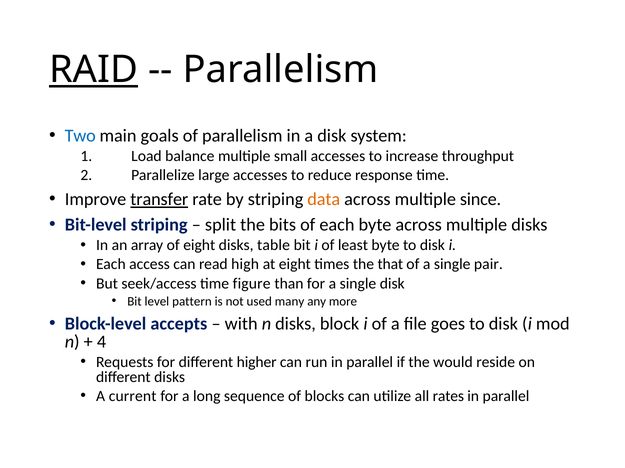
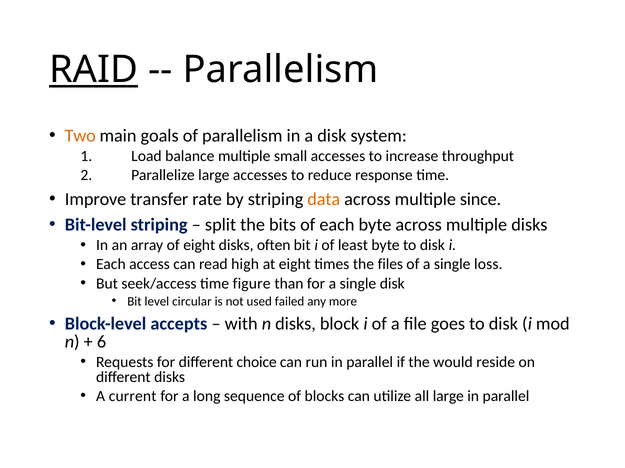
Two colour: blue -> orange
transfer underline: present -> none
table: table -> often
that: that -> files
pair: pair -> loss
pattern: pattern -> circular
many: many -> failed
4: 4 -> 6
higher: higher -> choice
all rates: rates -> large
